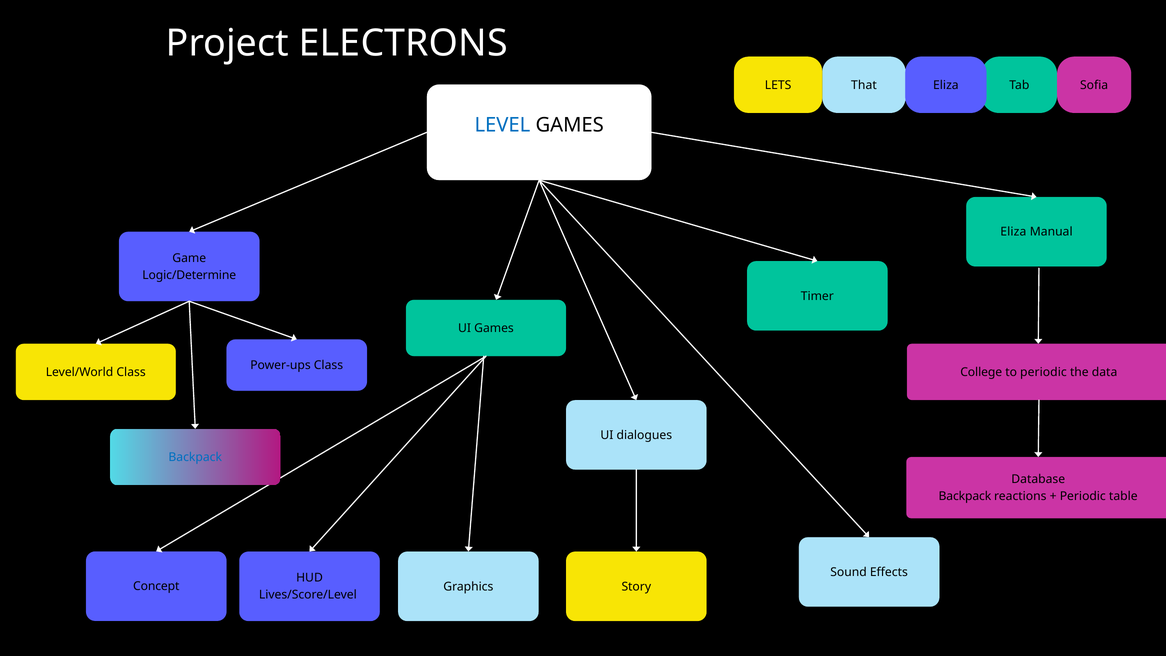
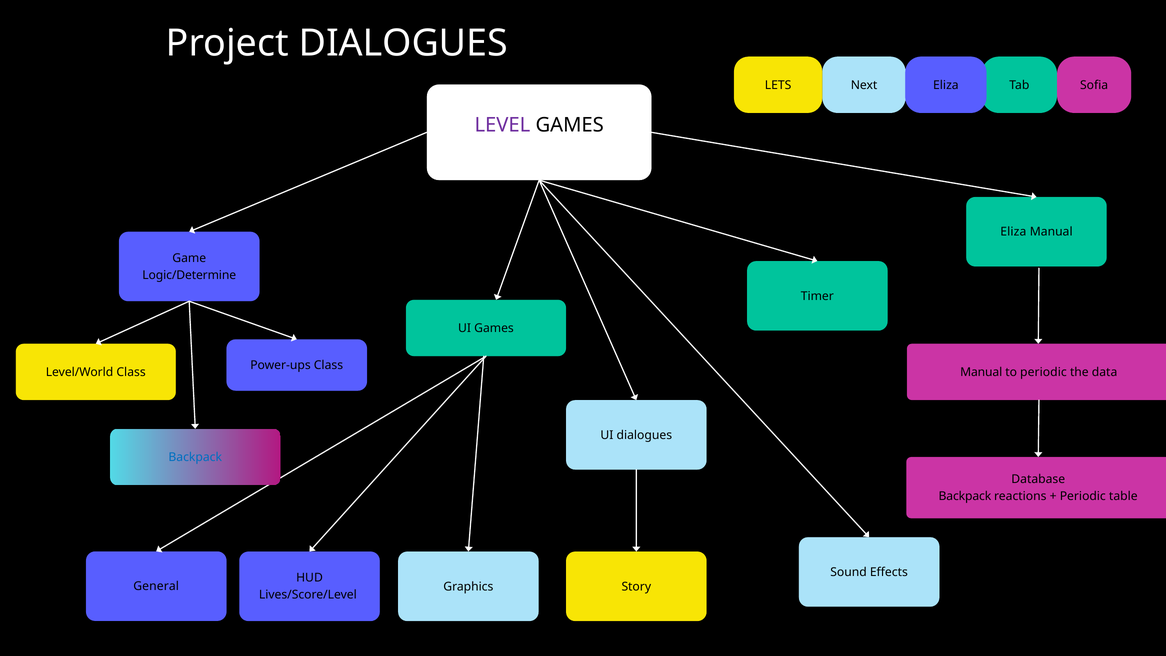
Project ELECTRONS: ELECTRONS -> DIALOGUES
That: That -> Next
LEVEL colour: blue -> purple
College at (981, 372): College -> Manual
Concept: Concept -> General
